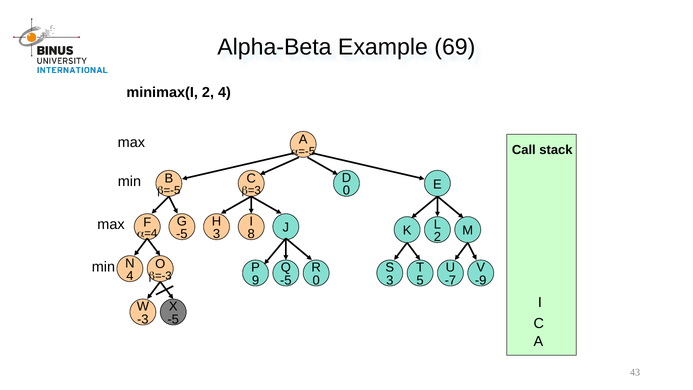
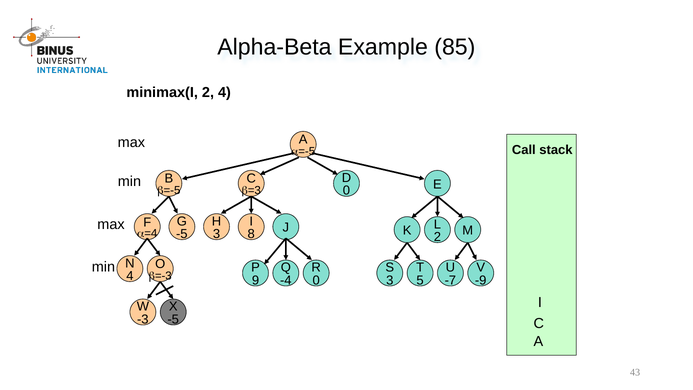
69: 69 -> 85
-5 at (286, 280): -5 -> -4
